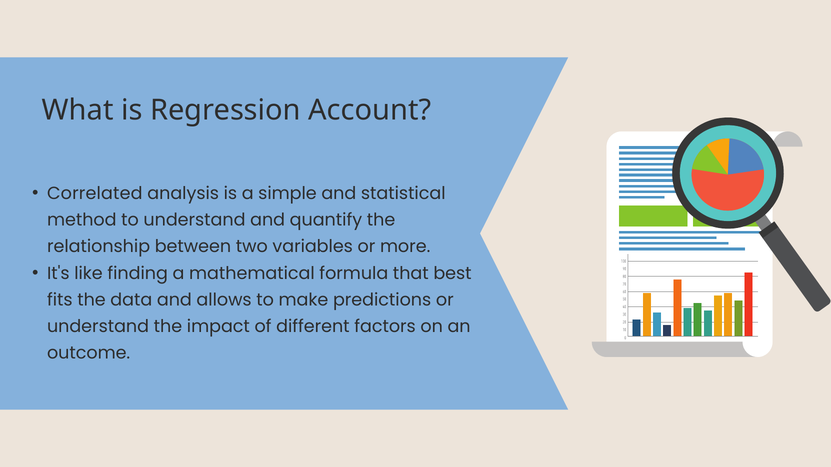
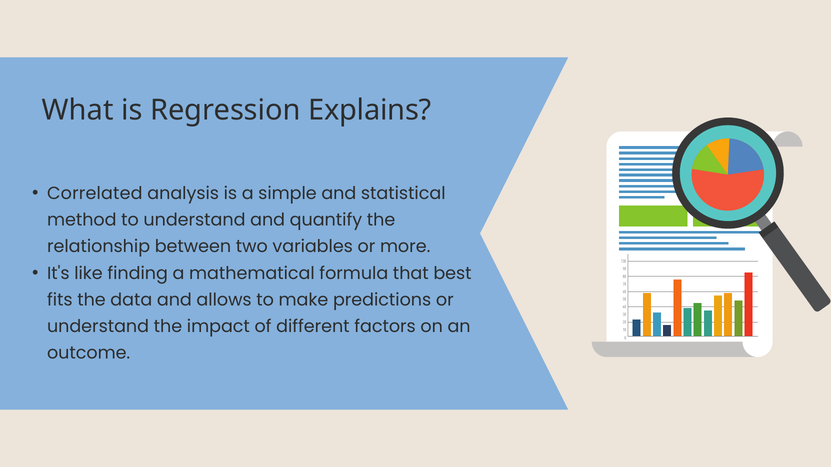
Account: Account -> Explains
